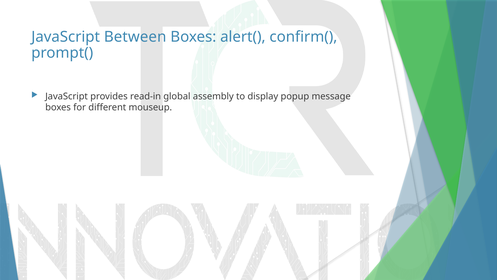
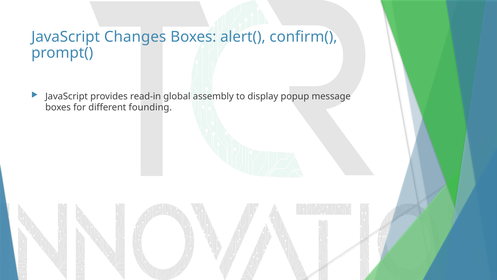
Between: Between -> Changes
mouseup: mouseup -> founding
